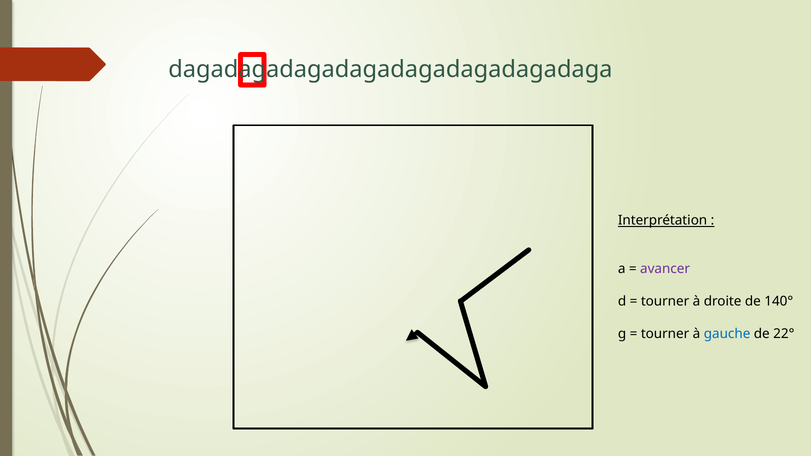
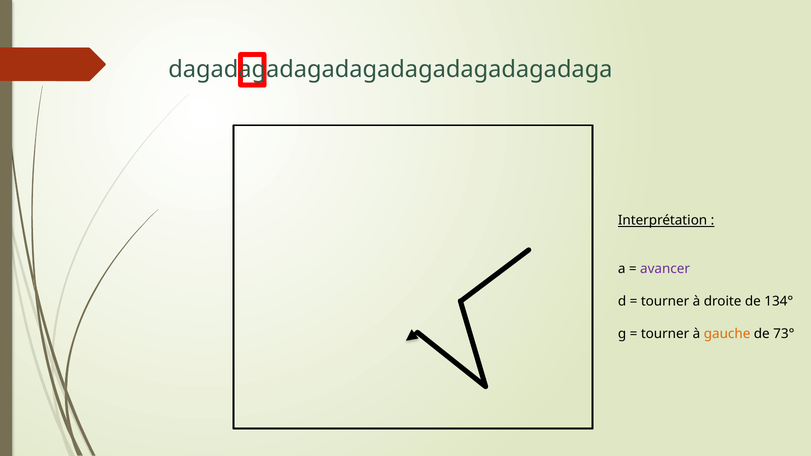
140°: 140° -> 134°
gauche colour: blue -> orange
22°: 22° -> 73°
